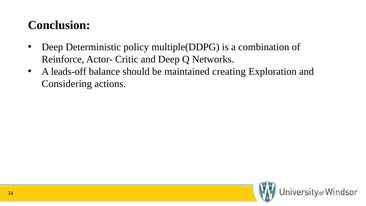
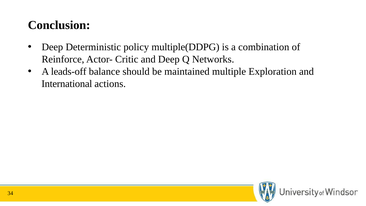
creating: creating -> multiple
Considering: Considering -> International
